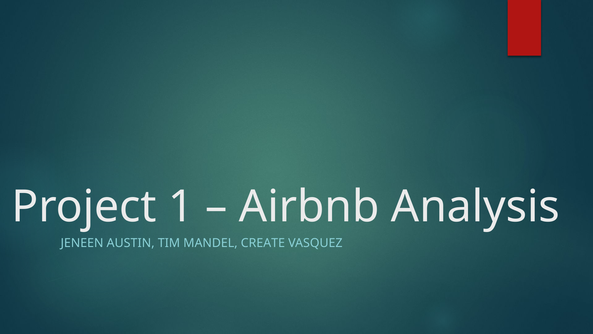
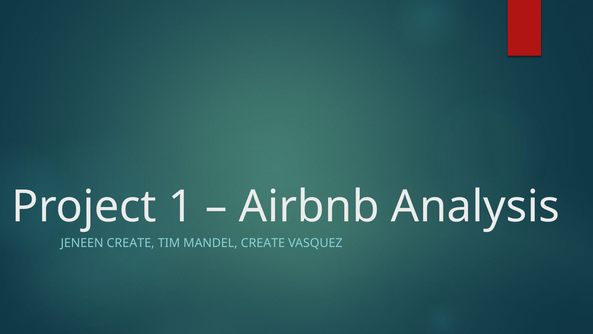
JENEEN AUSTIN: AUSTIN -> CREATE
